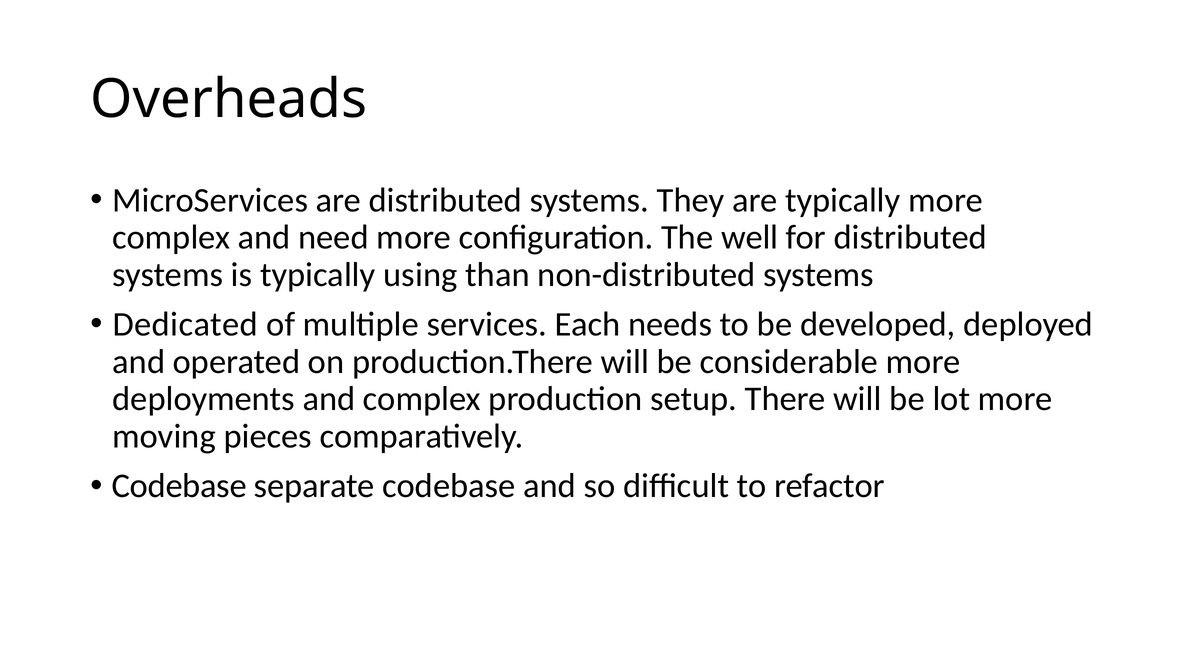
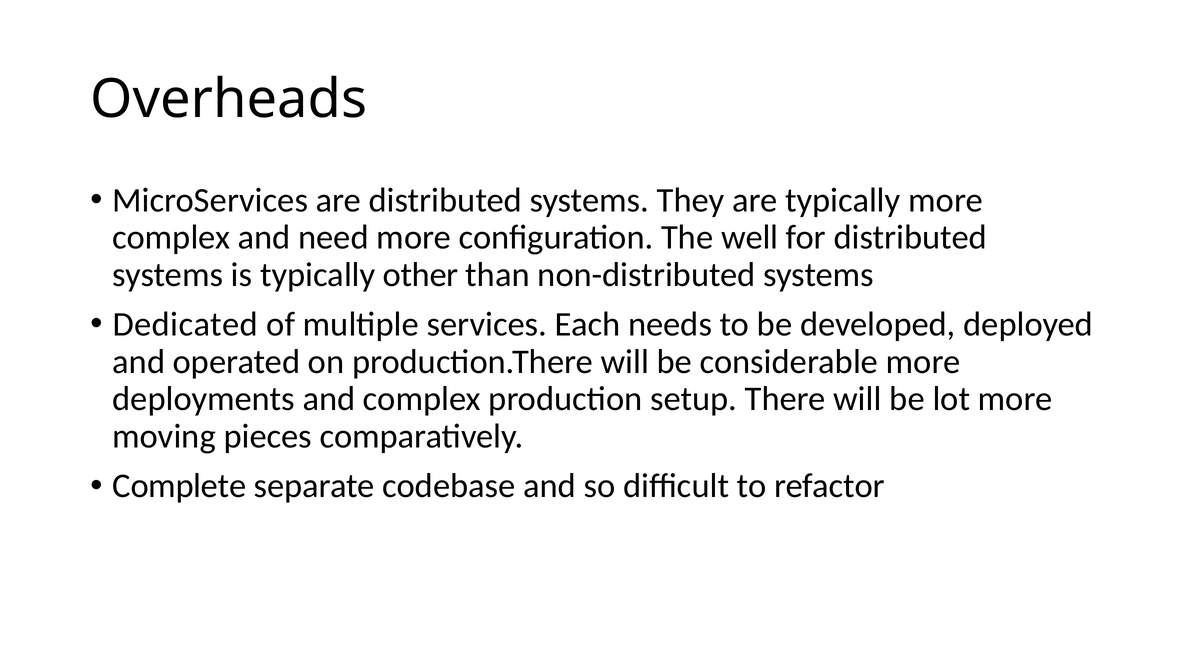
using: using -> other
Codebase at (179, 486): Codebase -> Complete
